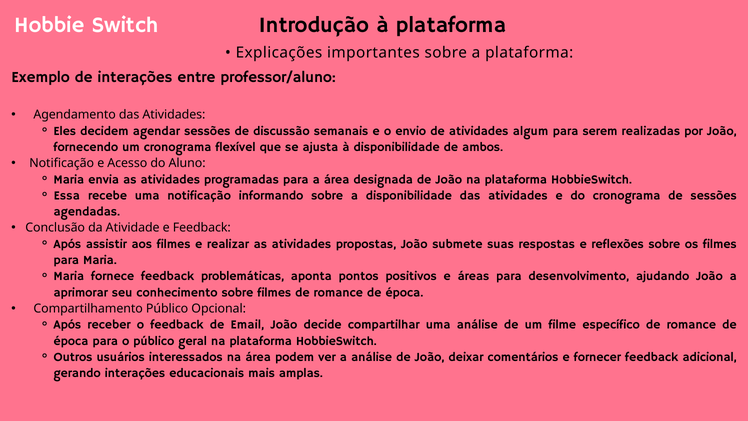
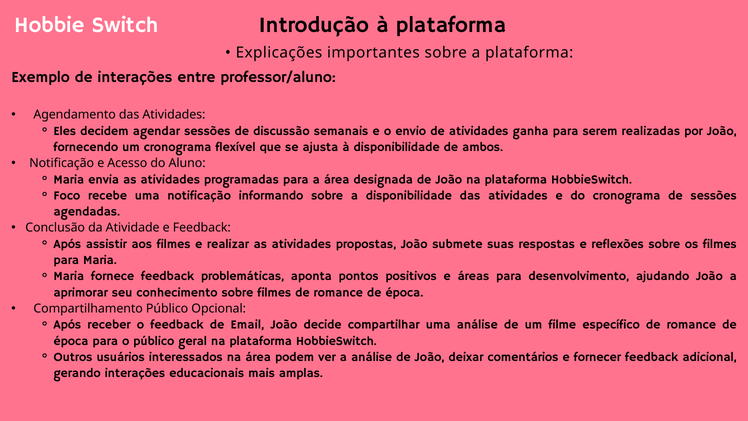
algum: algum -> ganha
Essa: Essa -> Foco
